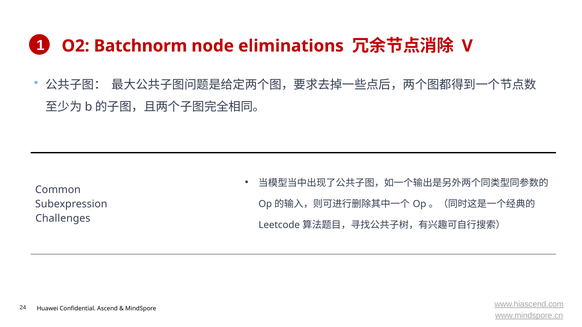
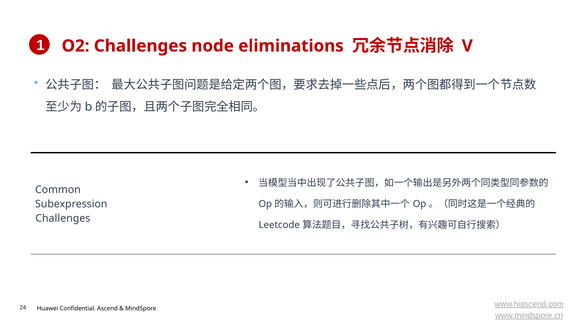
O2 Batchnorm: Batchnorm -> Challenges
